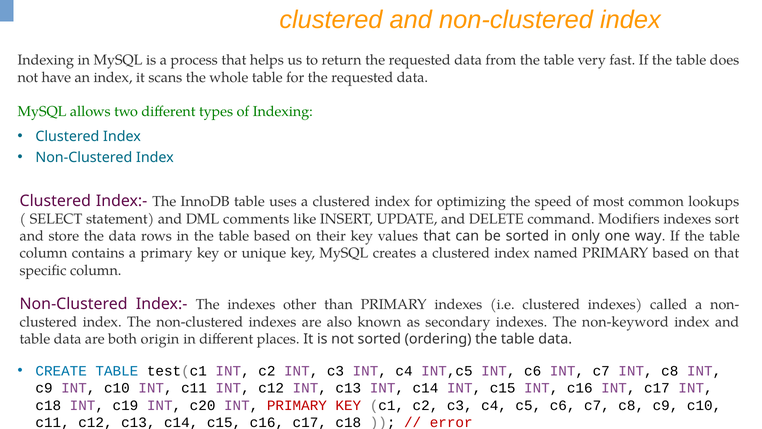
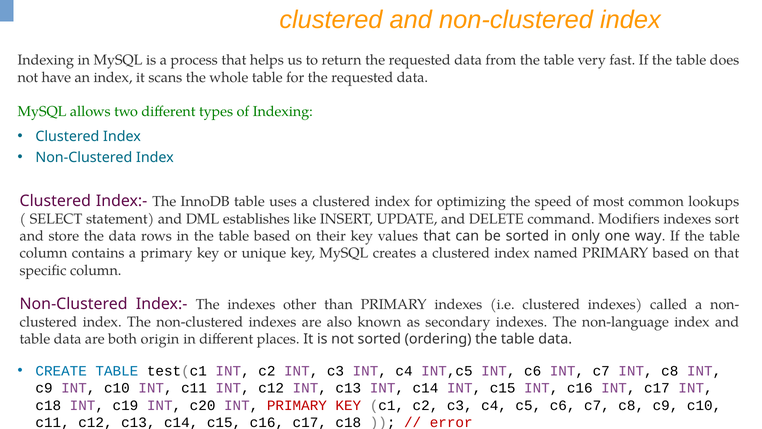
comments: comments -> establishes
non-keyword: non-keyword -> non-language
